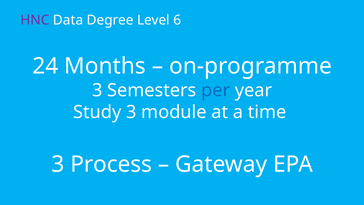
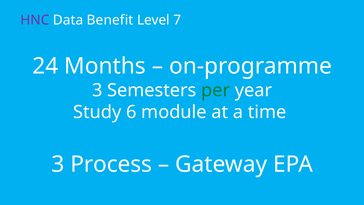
Degree: Degree -> Benefit
6: 6 -> 7
per colour: blue -> green
Study 3: 3 -> 6
